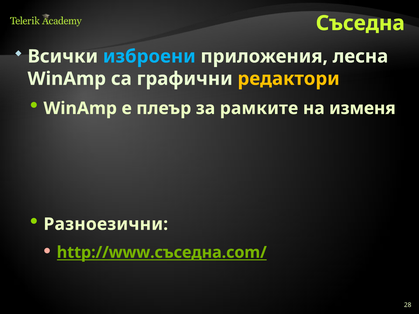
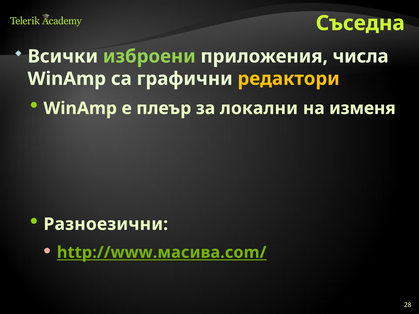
изброени colour: light blue -> light green
лесна: лесна -> числа
рамките: рамките -> локални
http://www.съседна.com/: http://www.съседна.com/ -> http://www.масива.com/
